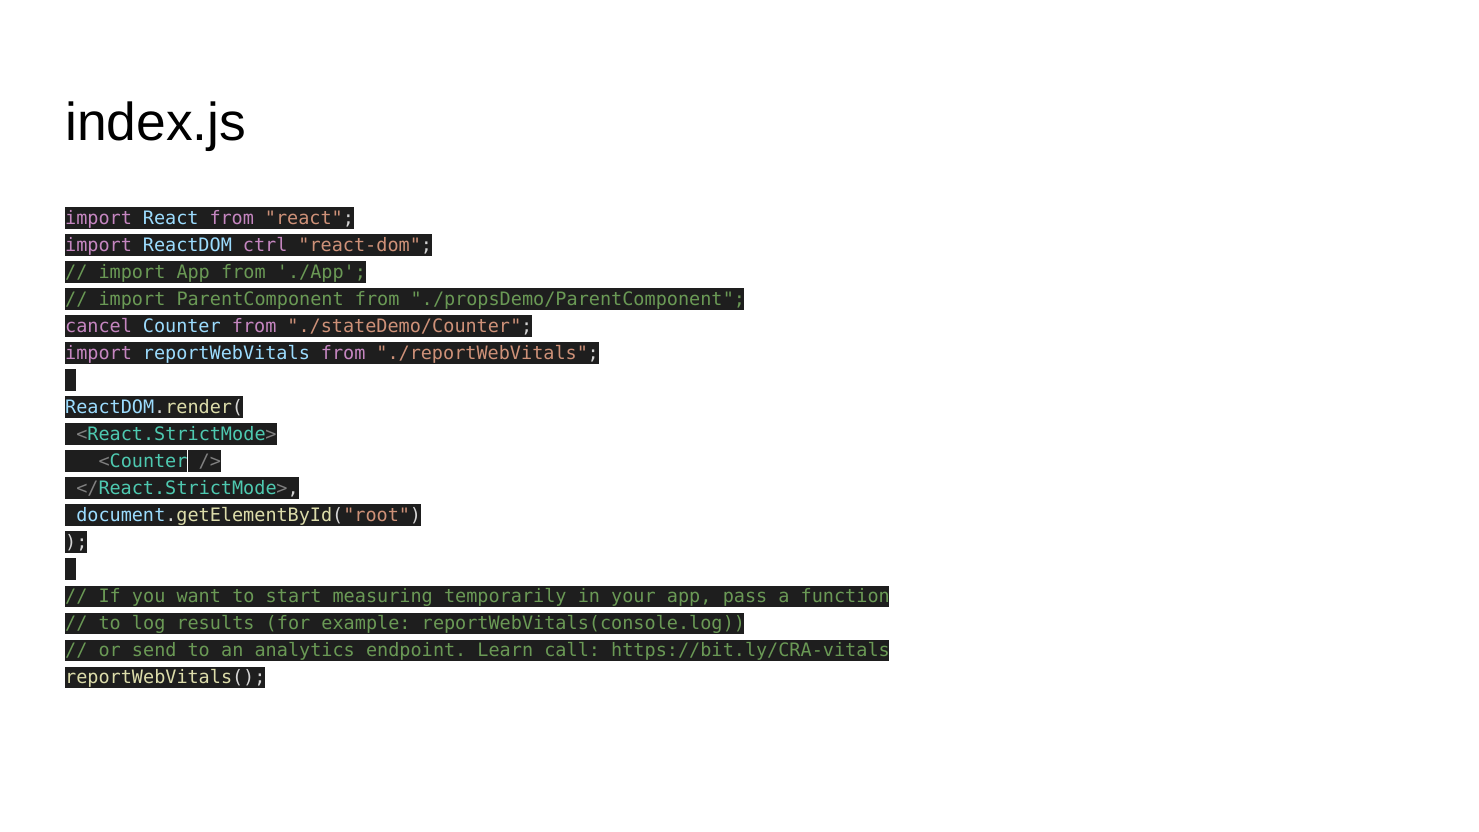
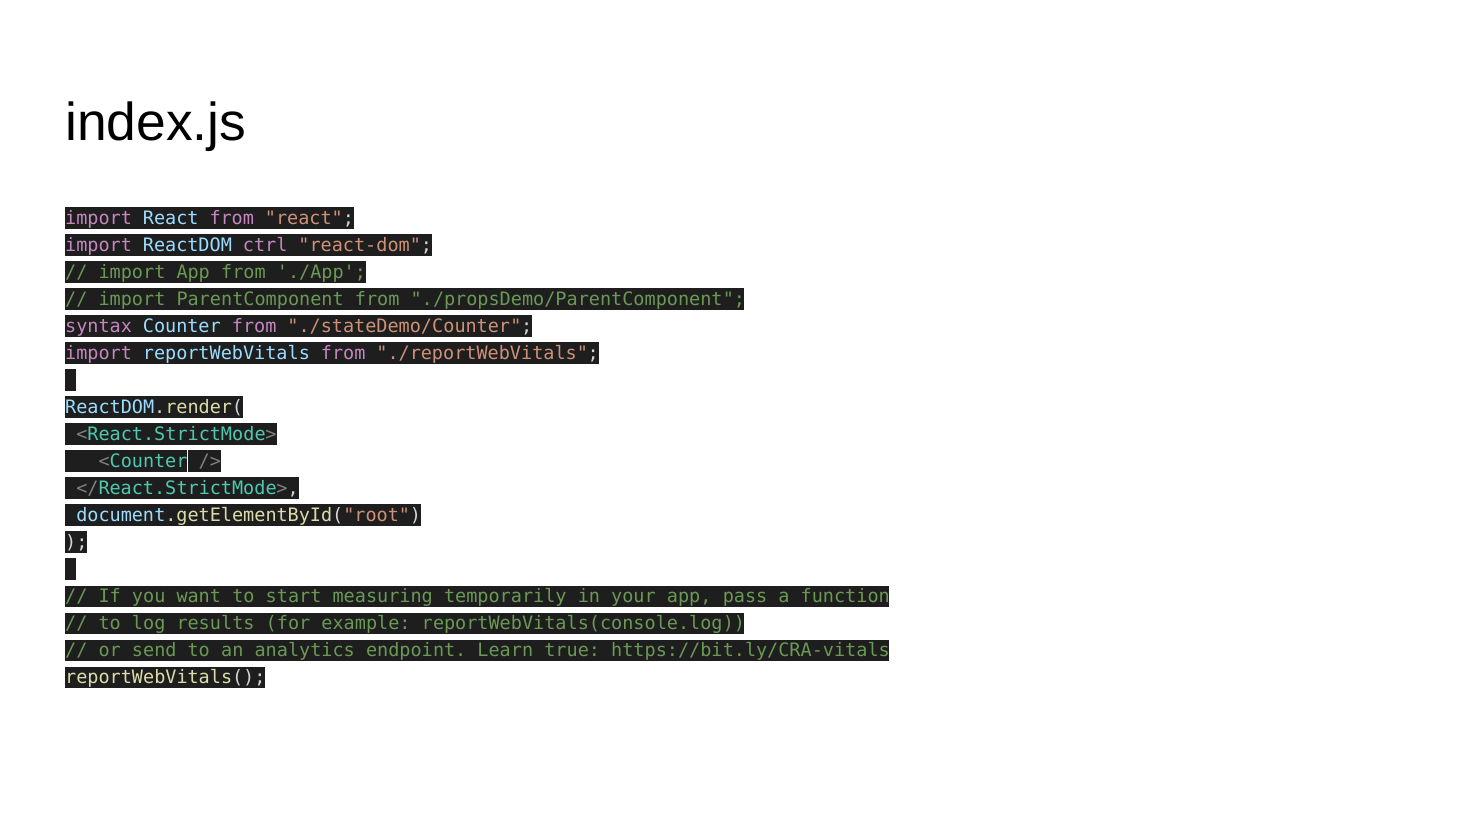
cancel: cancel -> syntax
call: call -> true
